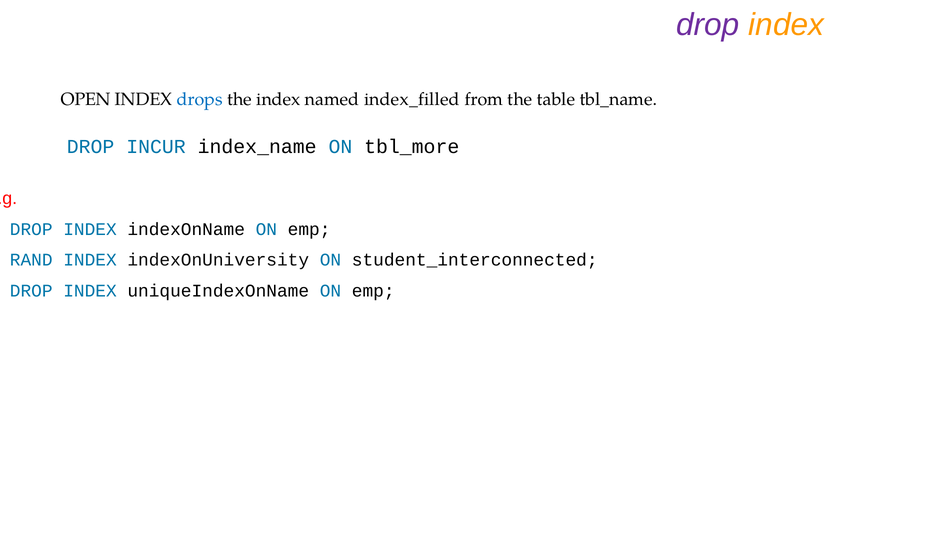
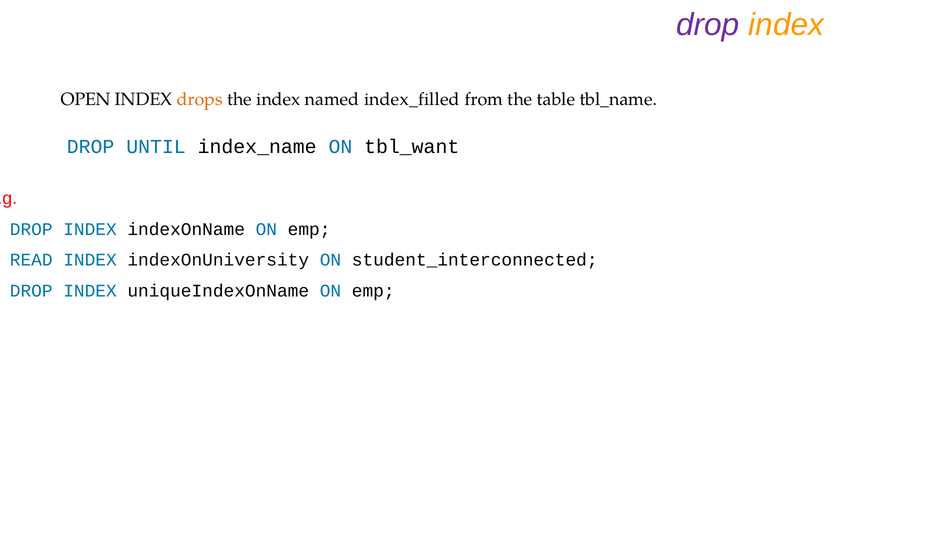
drops colour: blue -> orange
INCUR: INCUR -> UNTIL
tbl_more: tbl_more -> tbl_want
RAND: RAND -> READ
